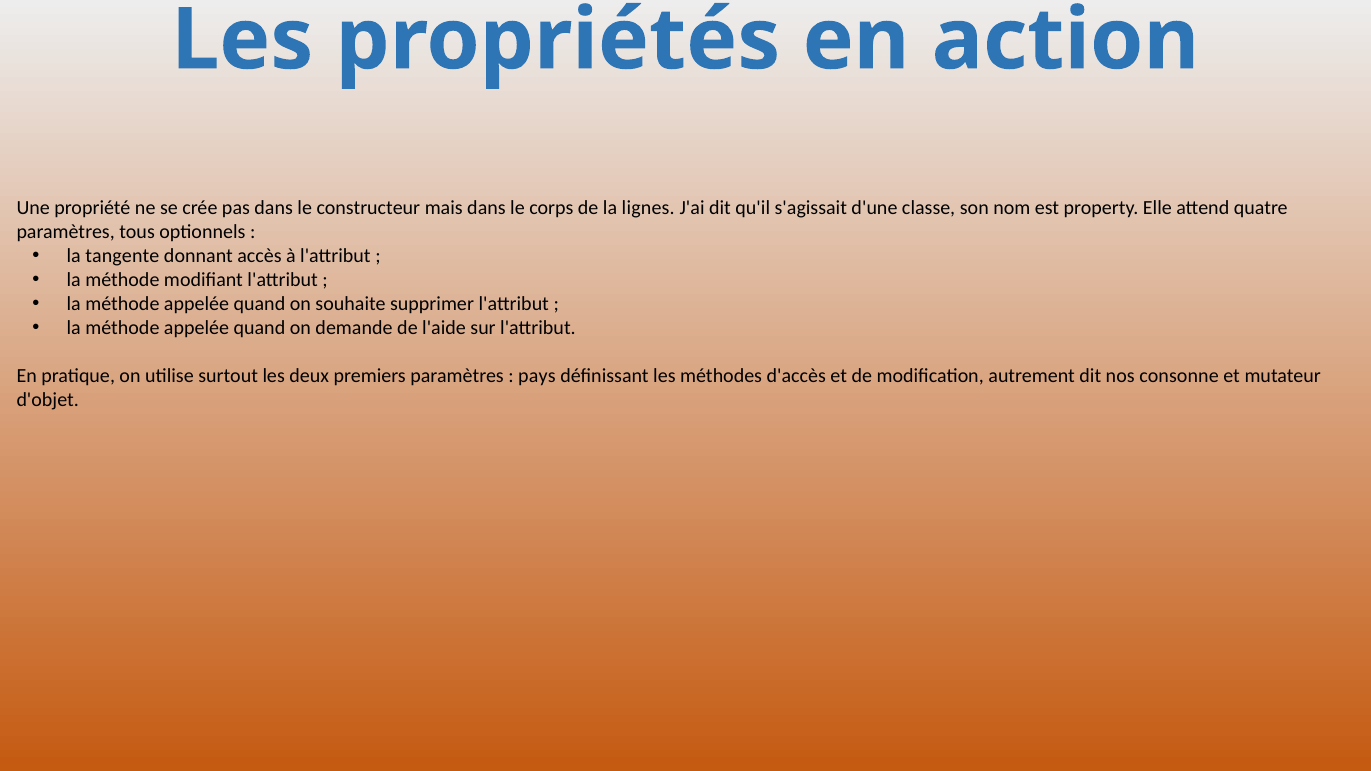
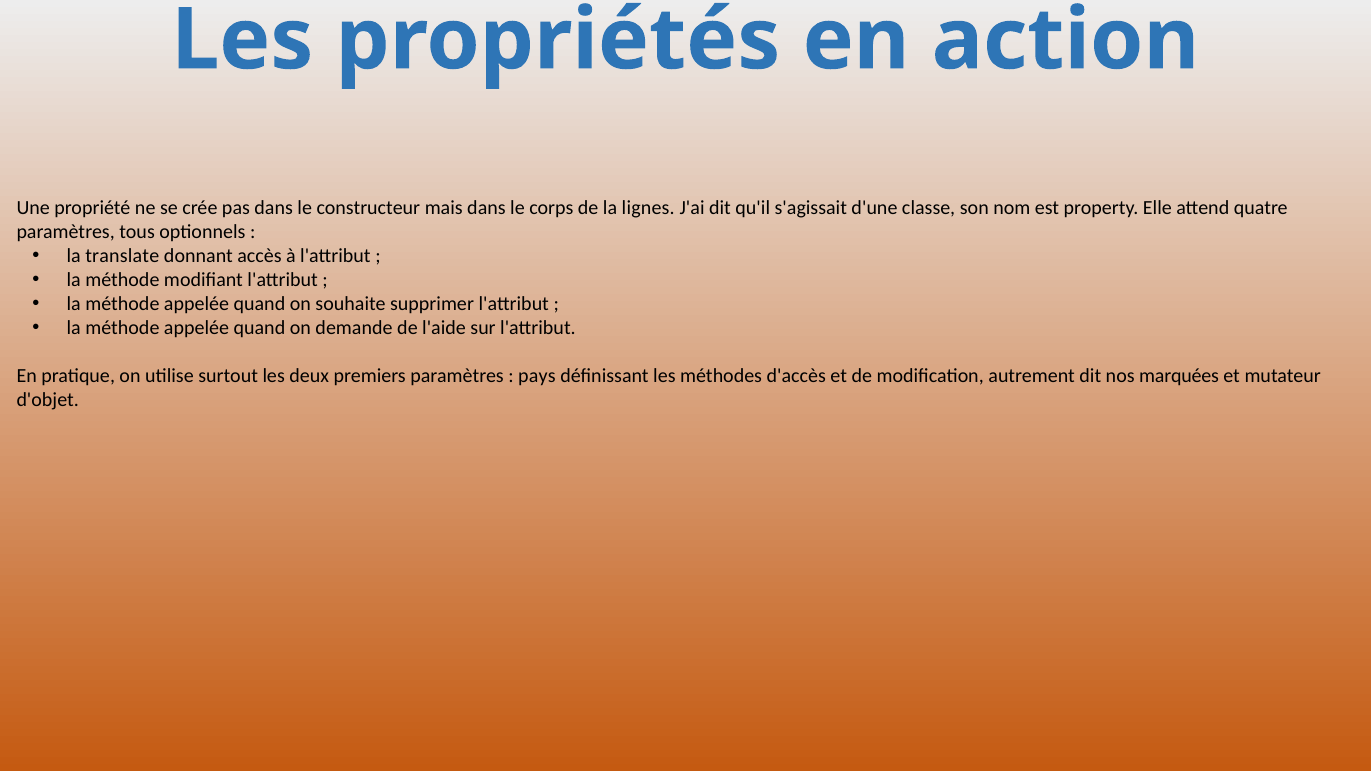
tangente: tangente -> translate
consonne: consonne -> marquées
